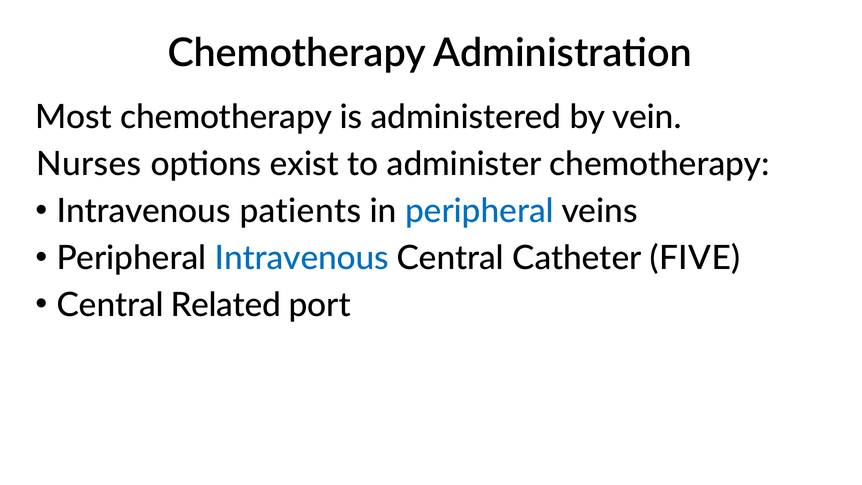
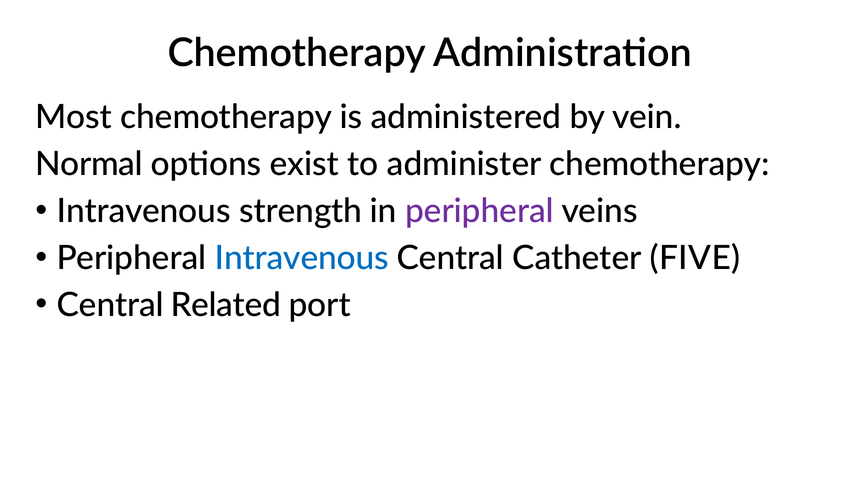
Nurses: Nurses -> Normal
patients: patients -> strength
peripheral at (480, 211) colour: blue -> purple
